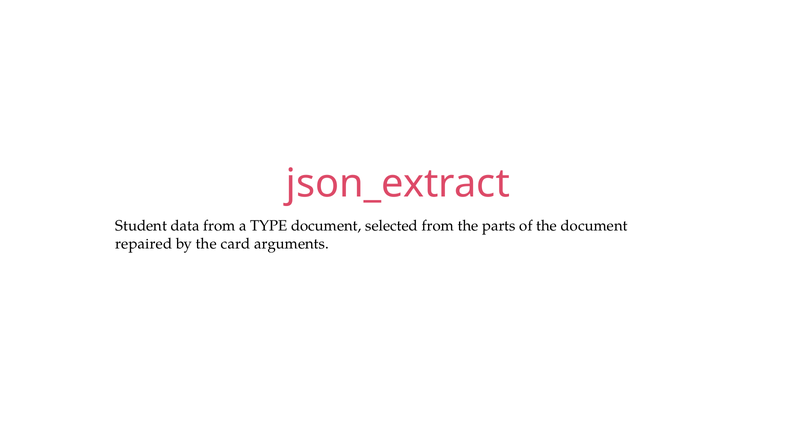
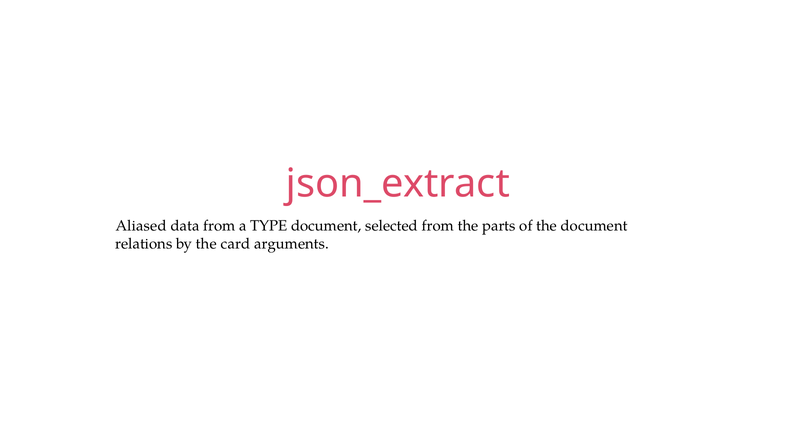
Student: Student -> Aliased
repaired: repaired -> relations
